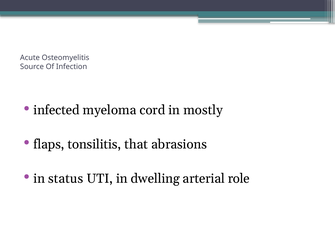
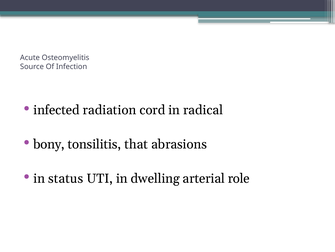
myeloma: myeloma -> radiation
mostly: mostly -> radical
flaps: flaps -> bony
